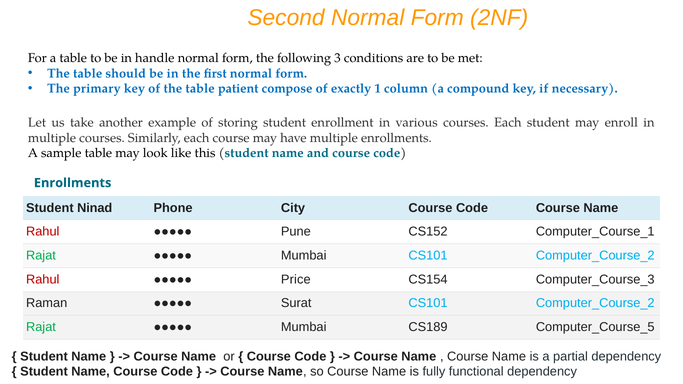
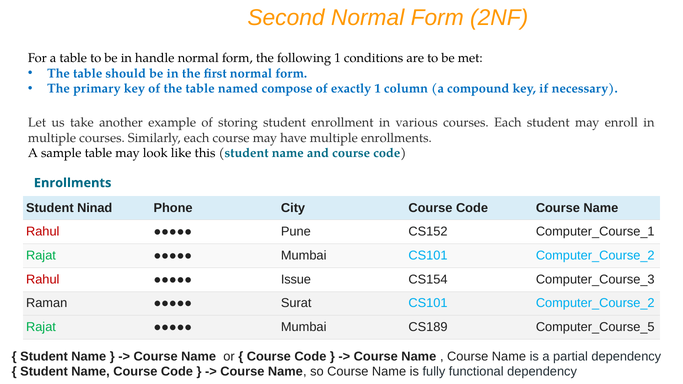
following 3: 3 -> 1
patient: patient -> named
Price: Price -> Issue
